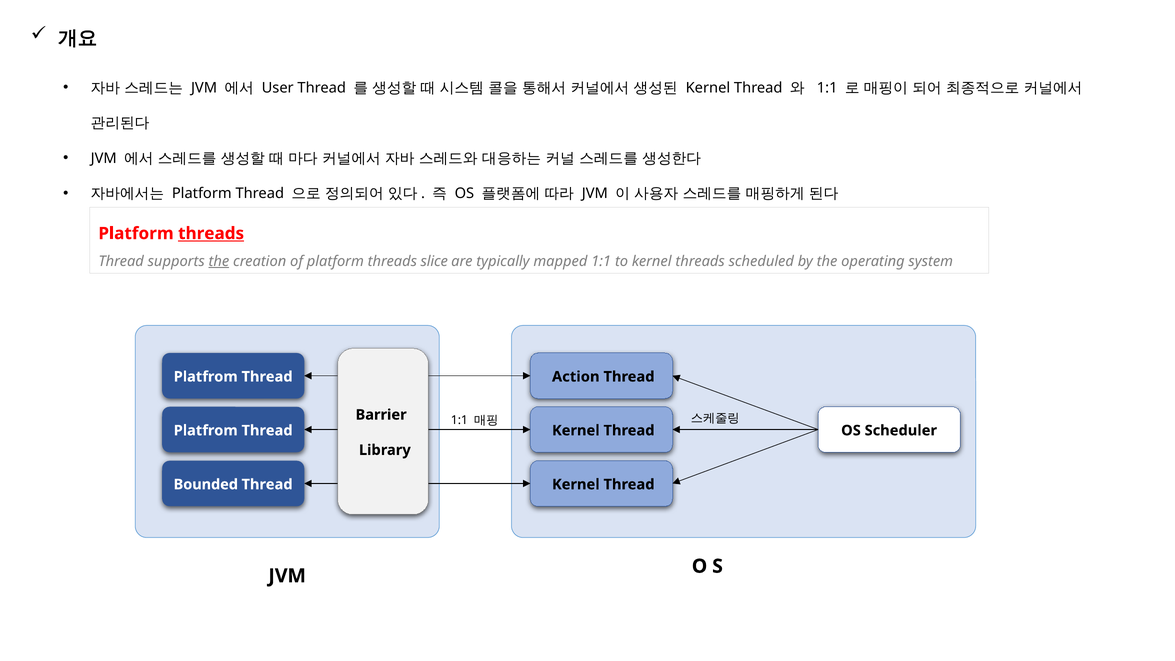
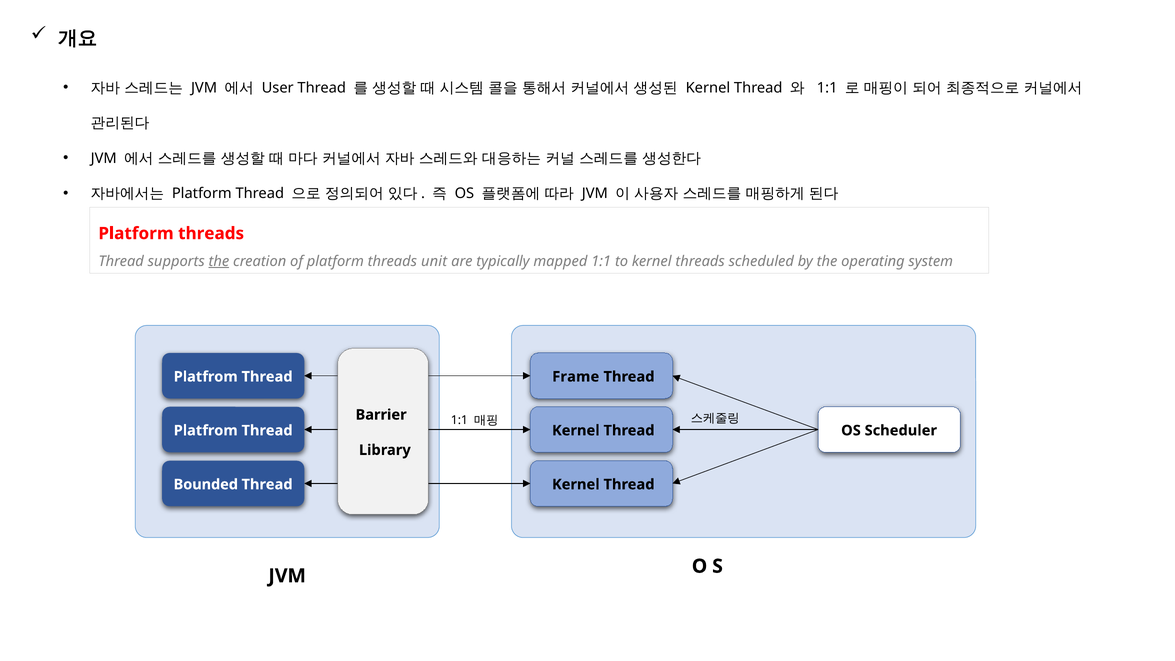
threads at (211, 233) underline: present -> none
slice: slice -> unit
Action: Action -> Frame
